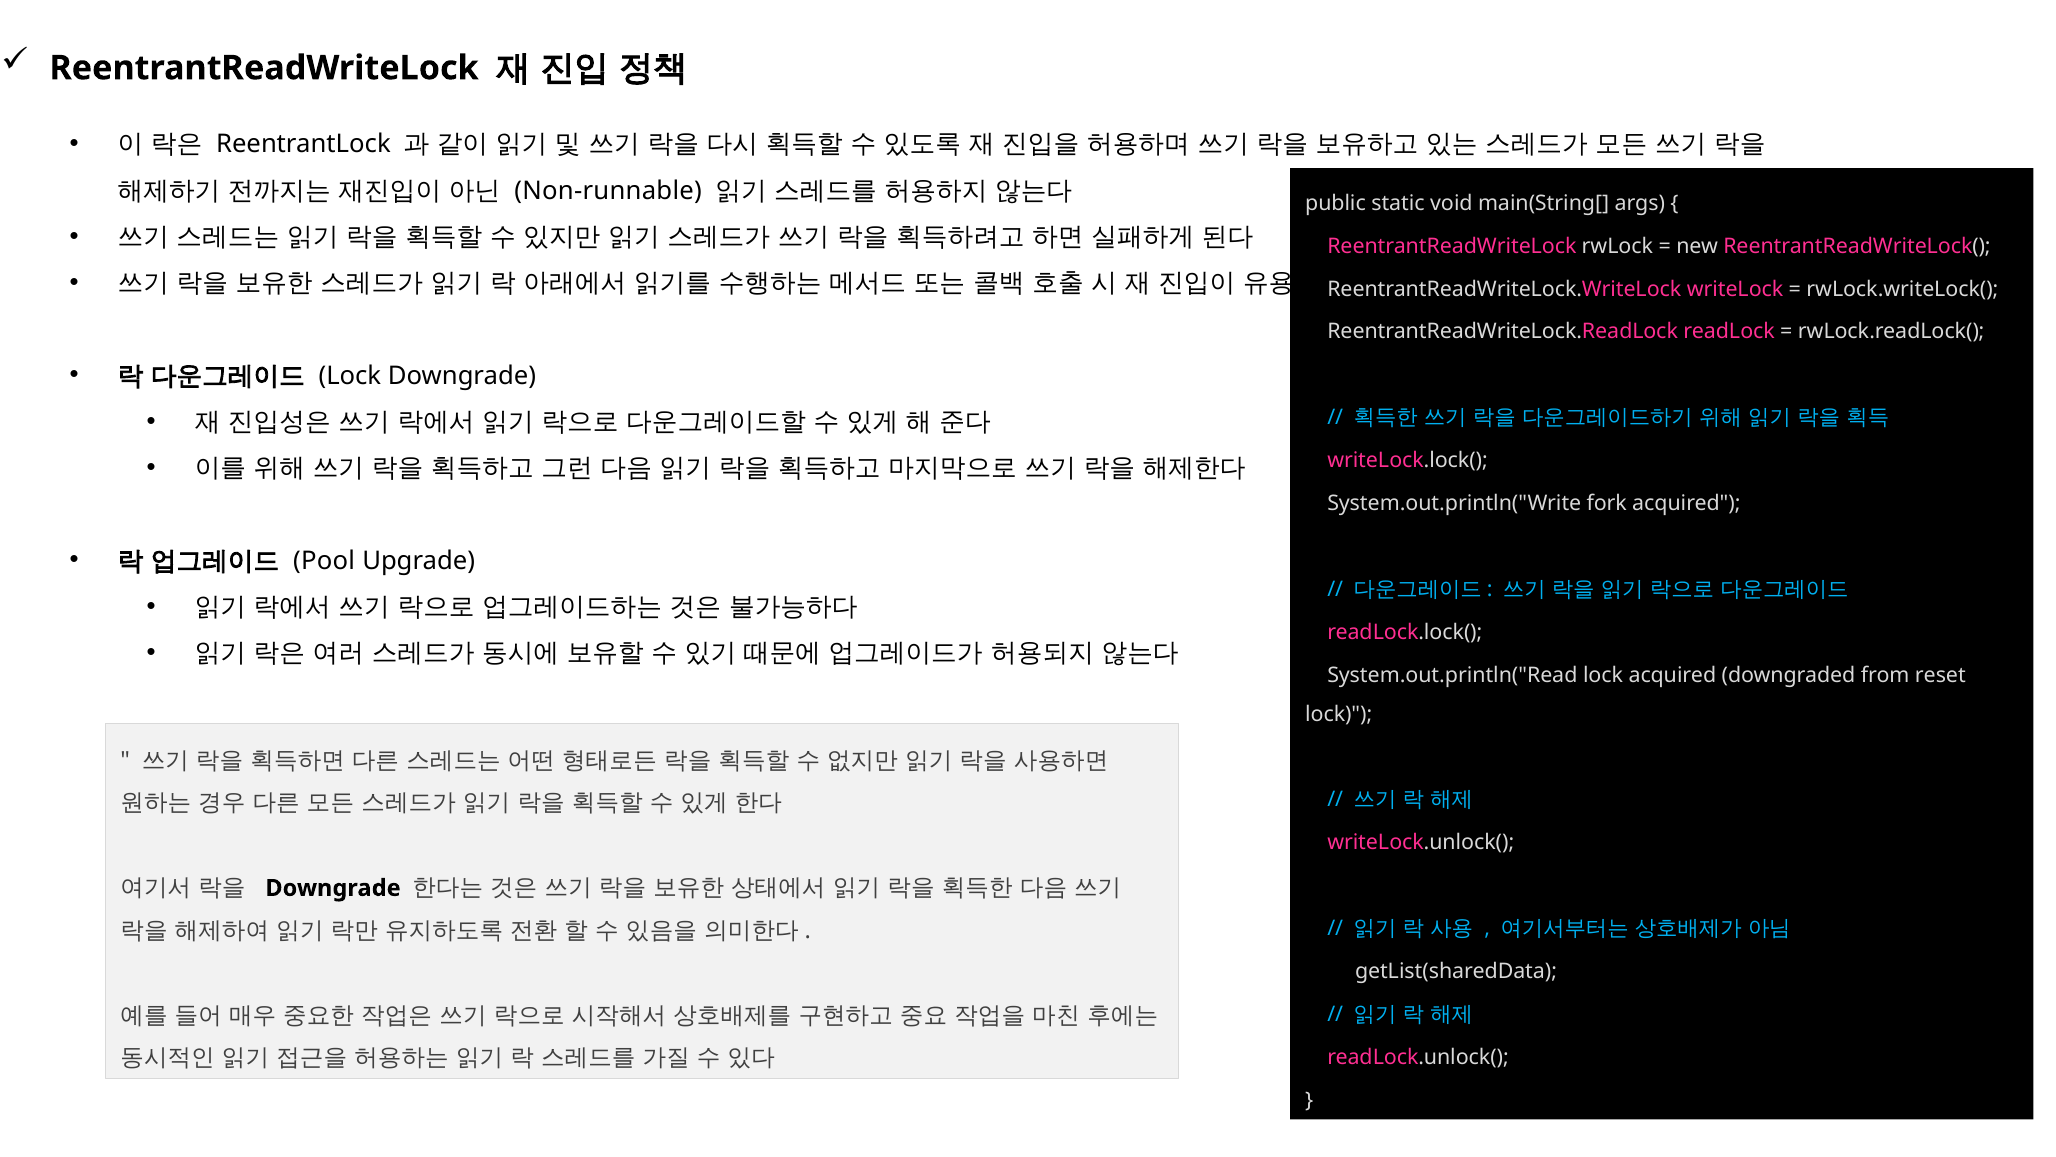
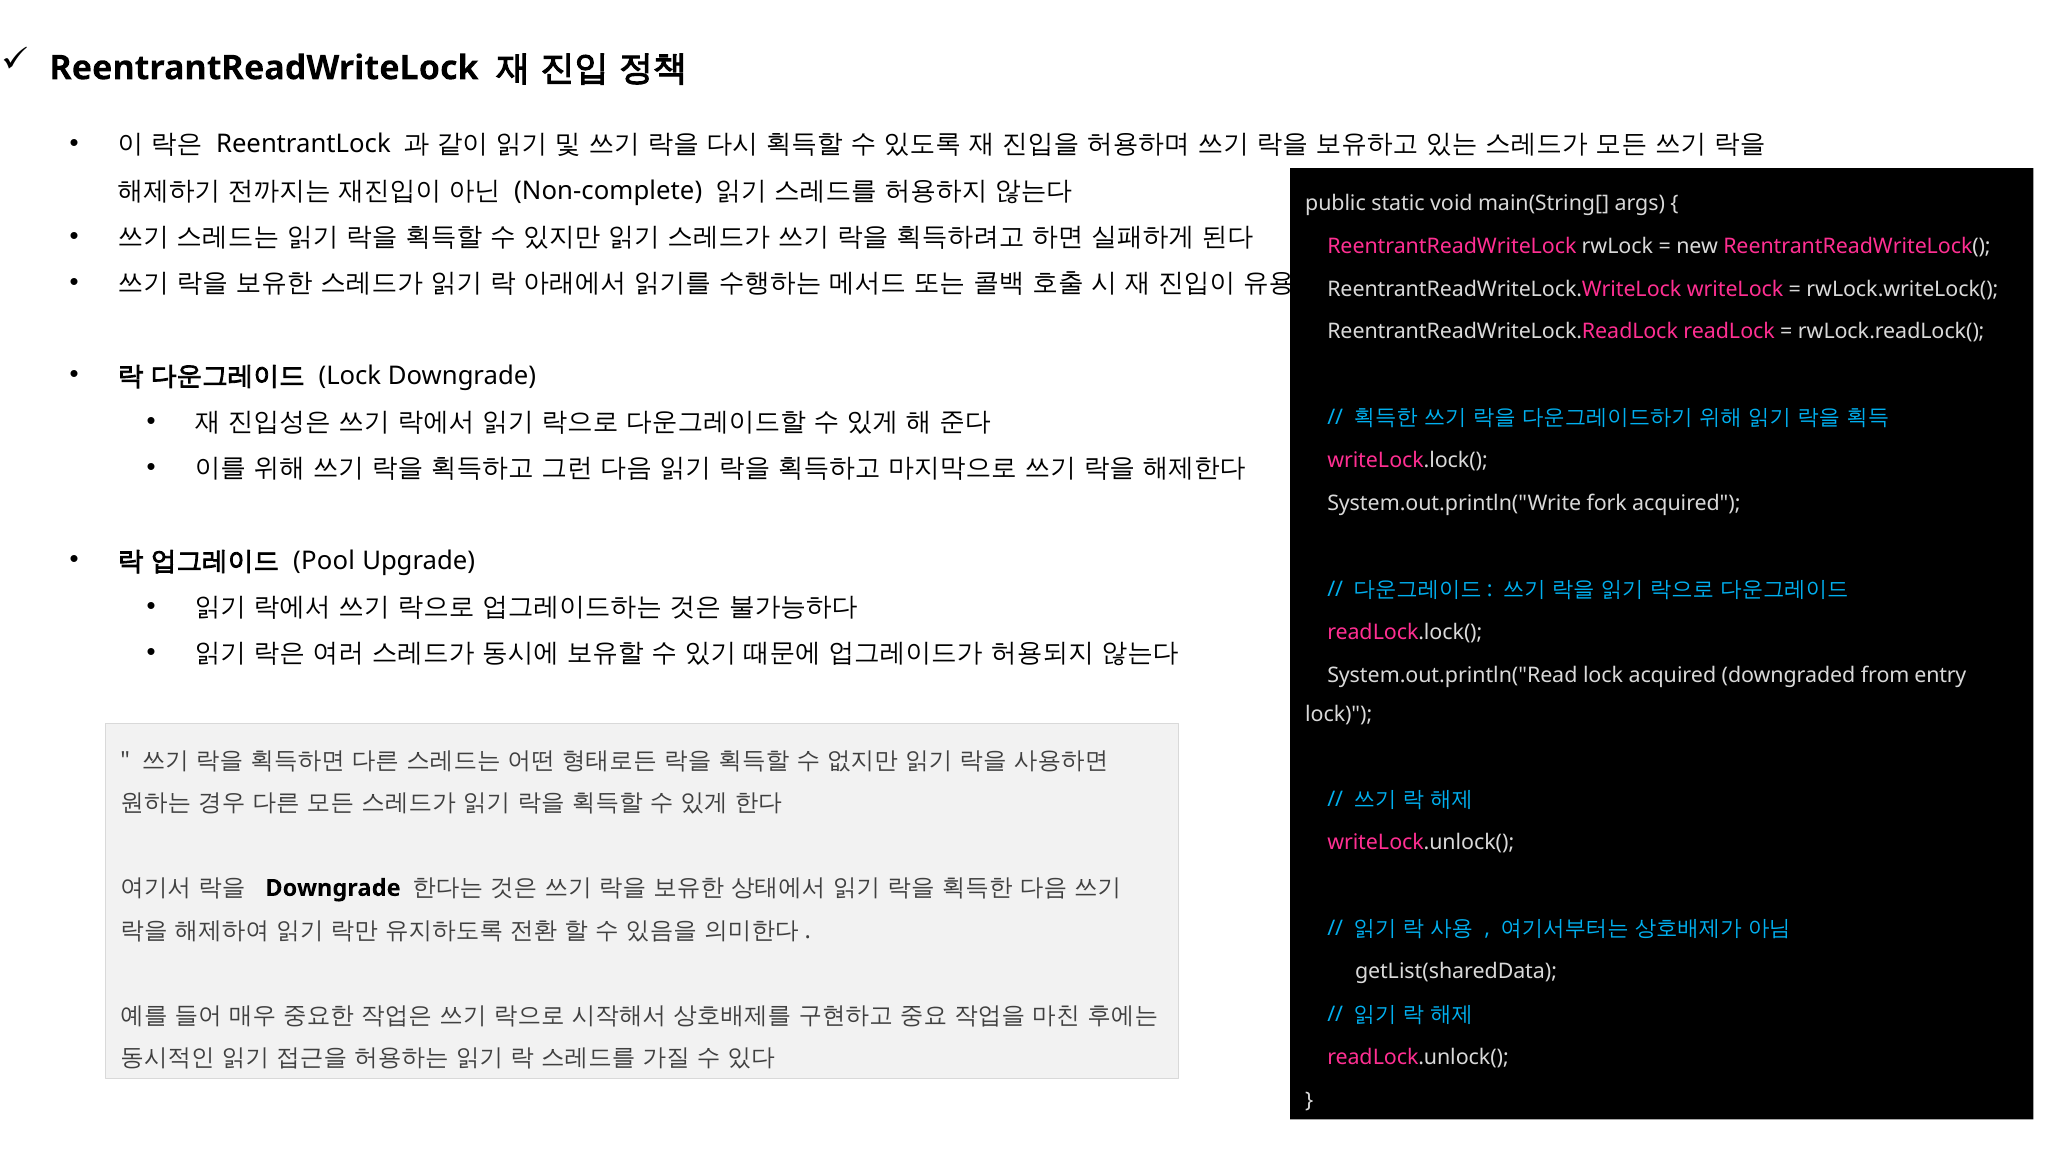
Non-runnable: Non-runnable -> Non-complete
reset: reset -> entry
